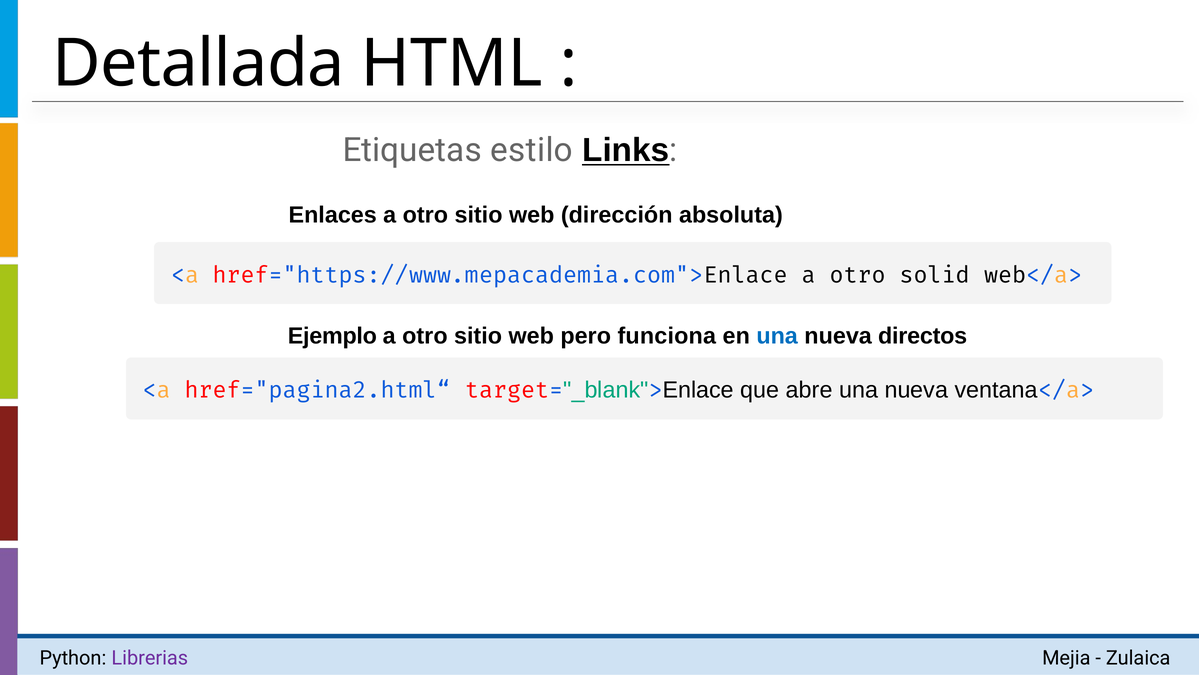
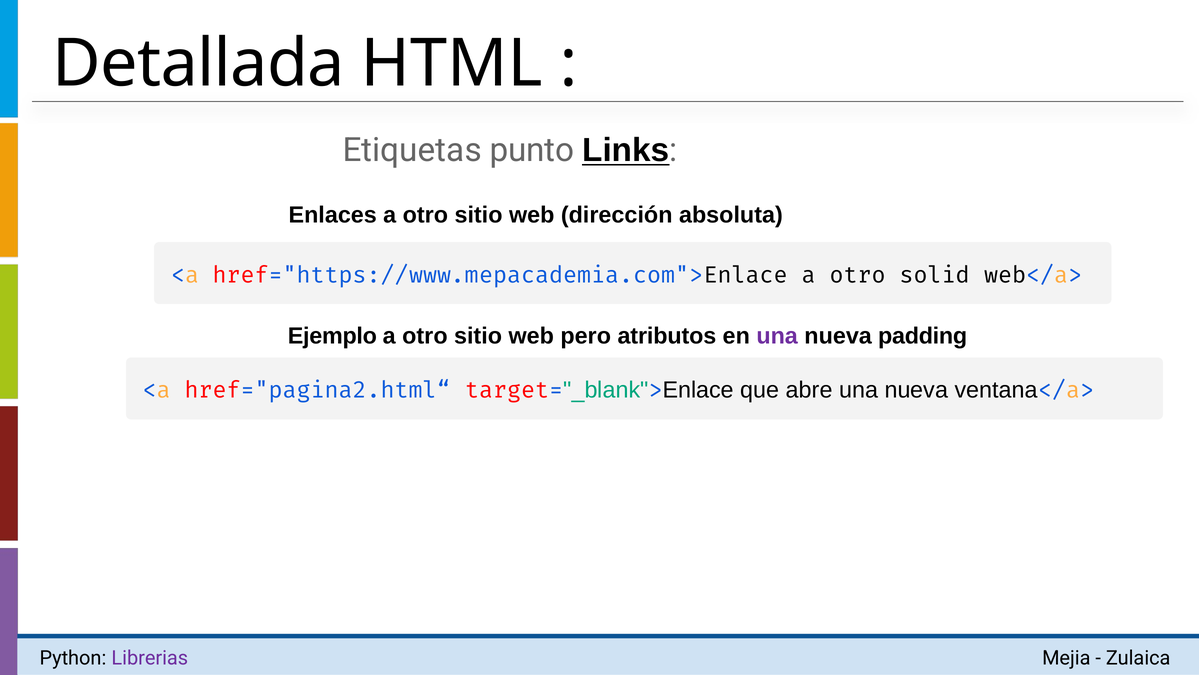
estilo: estilo -> punto
funciona: funciona -> atributos
una at (777, 336) colour: blue -> purple
directos: directos -> padding
